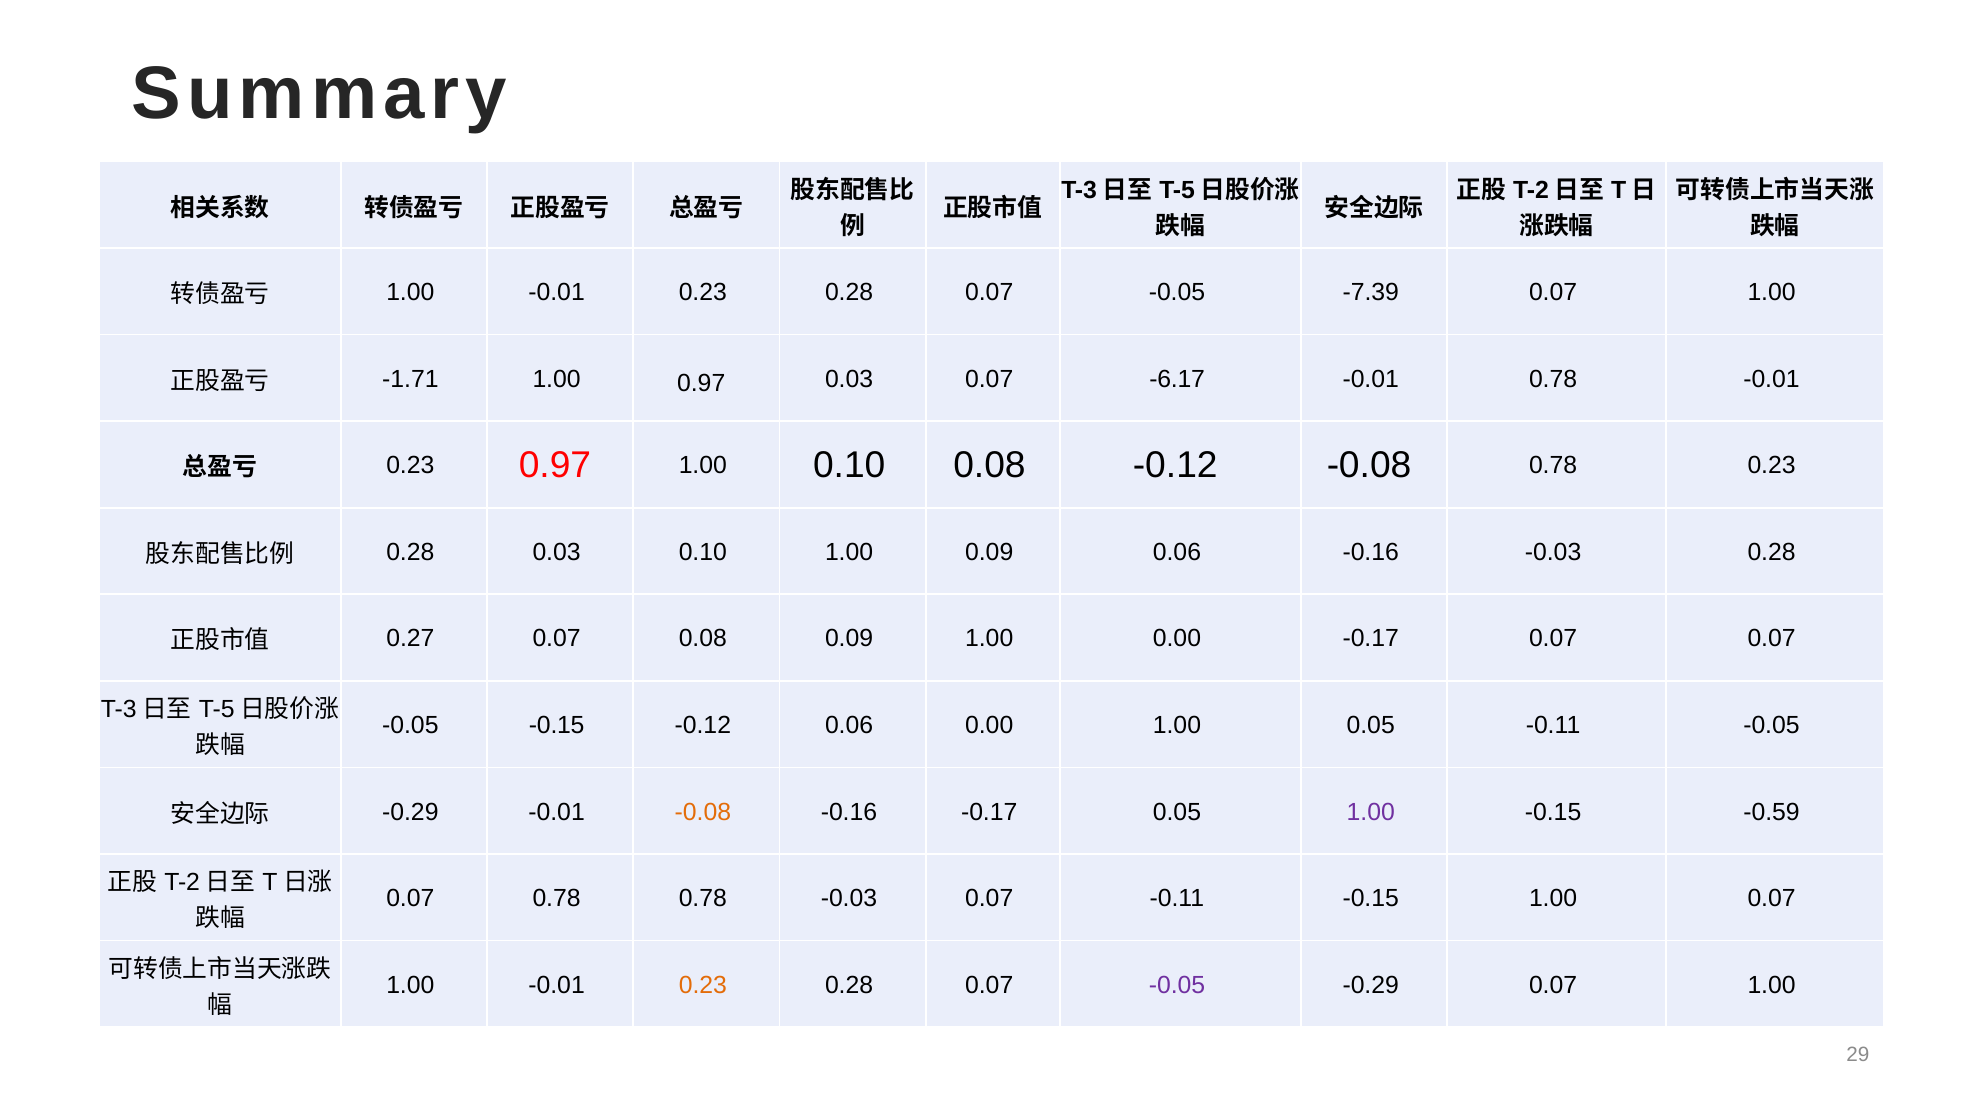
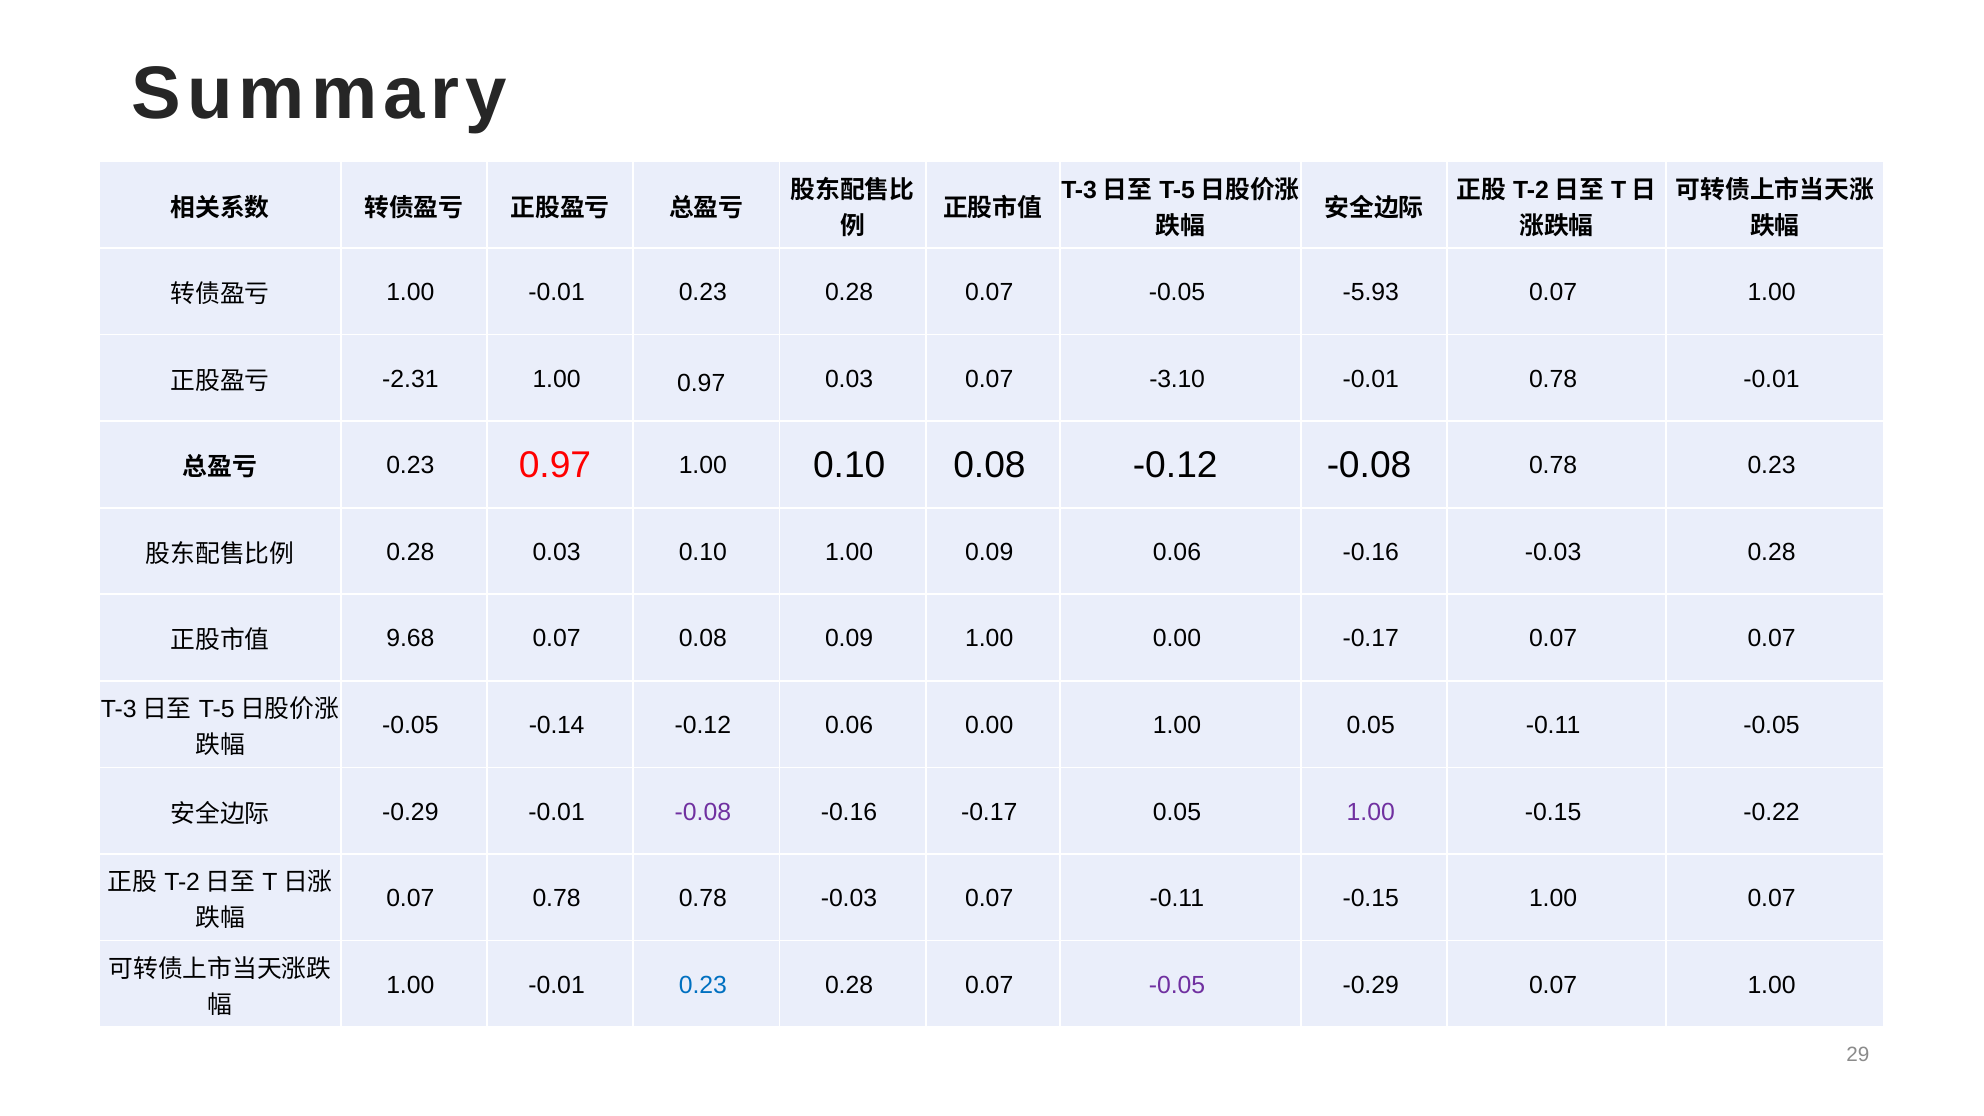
-7.39: -7.39 -> -5.93
-1.71: -1.71 -> -2.31
-6.17: -6.17 -> -3.10
0.27: 0.27 -> 9.68
-0.05 -0.15: -0.15 -> -0.14
-0.08 at (703, 812) colour: orange -> purple
-0.59: -0.59 -> -0.22
0.23 at (703, 985) colour: orange -> blue
